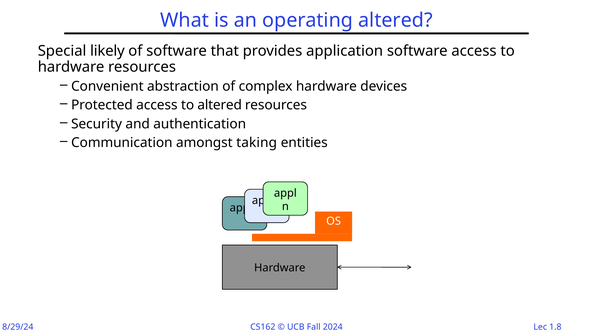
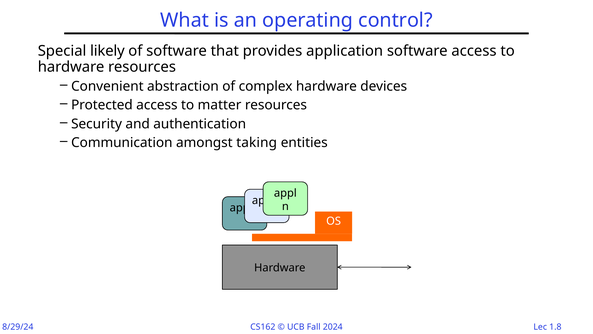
operating altered: altered -> control
to altered: altered -> matter
